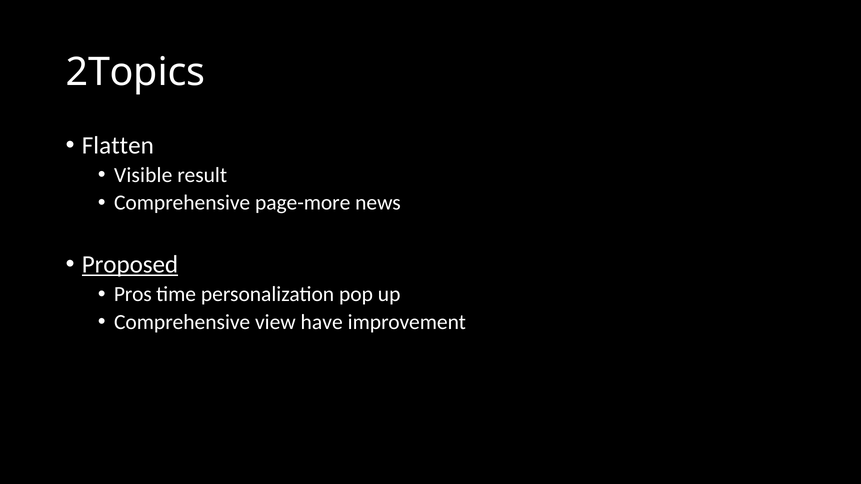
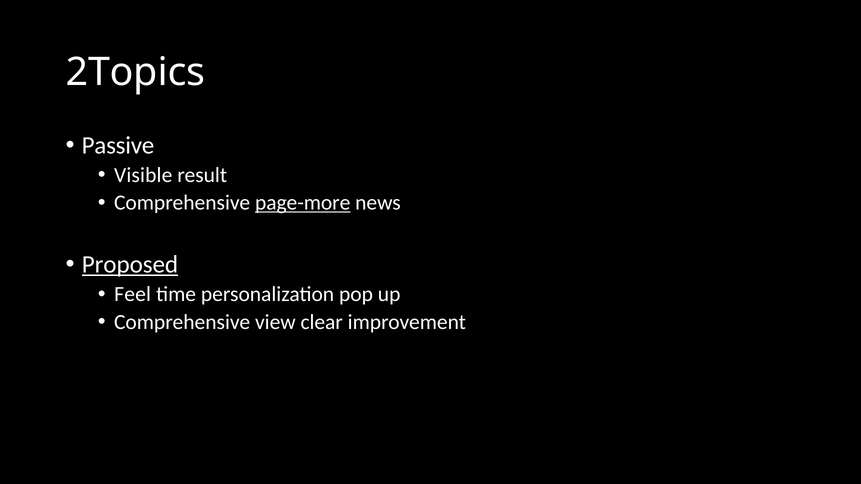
Flatten: Flatten -> Passive
page-more underline: none -> present
Pros: Pros -> Feel
have: have -> clear
